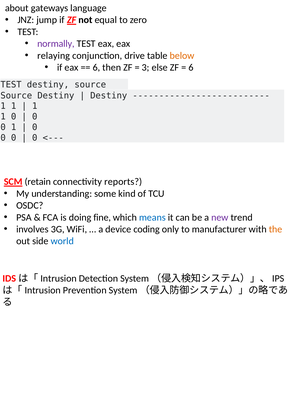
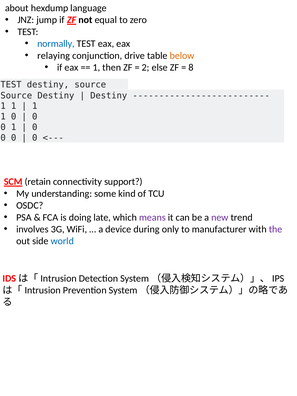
gateways: gateways -> hexdump
normally colour: purple -> blue
6 at (96, 67): 6 -> 1
3: 3 -> 2
6 at (191, 67): 6 -> 8
reports: reports -> support
fine: fine -> late
means colour: blue -> purple
coding: coding -> during
the colour: orange -> purple
